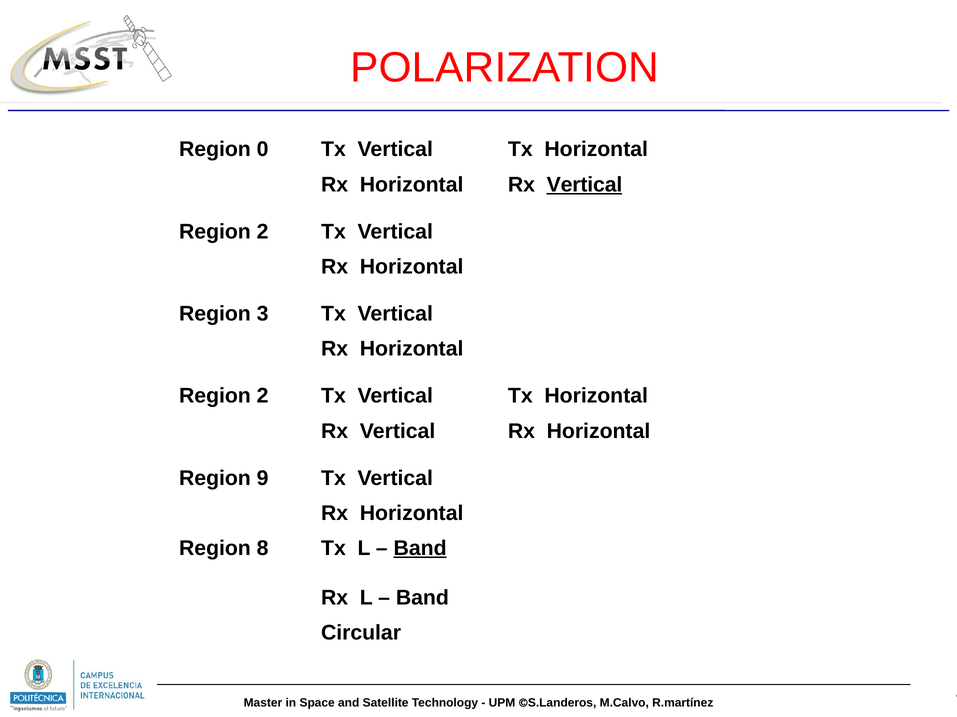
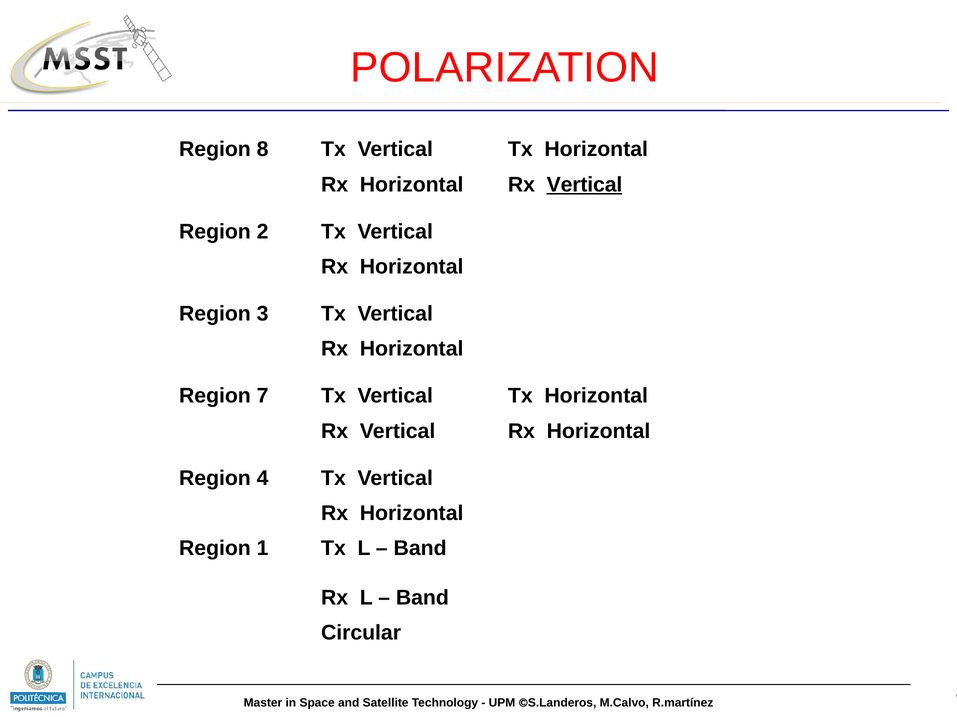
0: 0 -> 8
2 at (263, 396): 2 -> 7
9: 9 -> 4
8: 8 -> 1
Band at (420, 549) underline: present -> none
